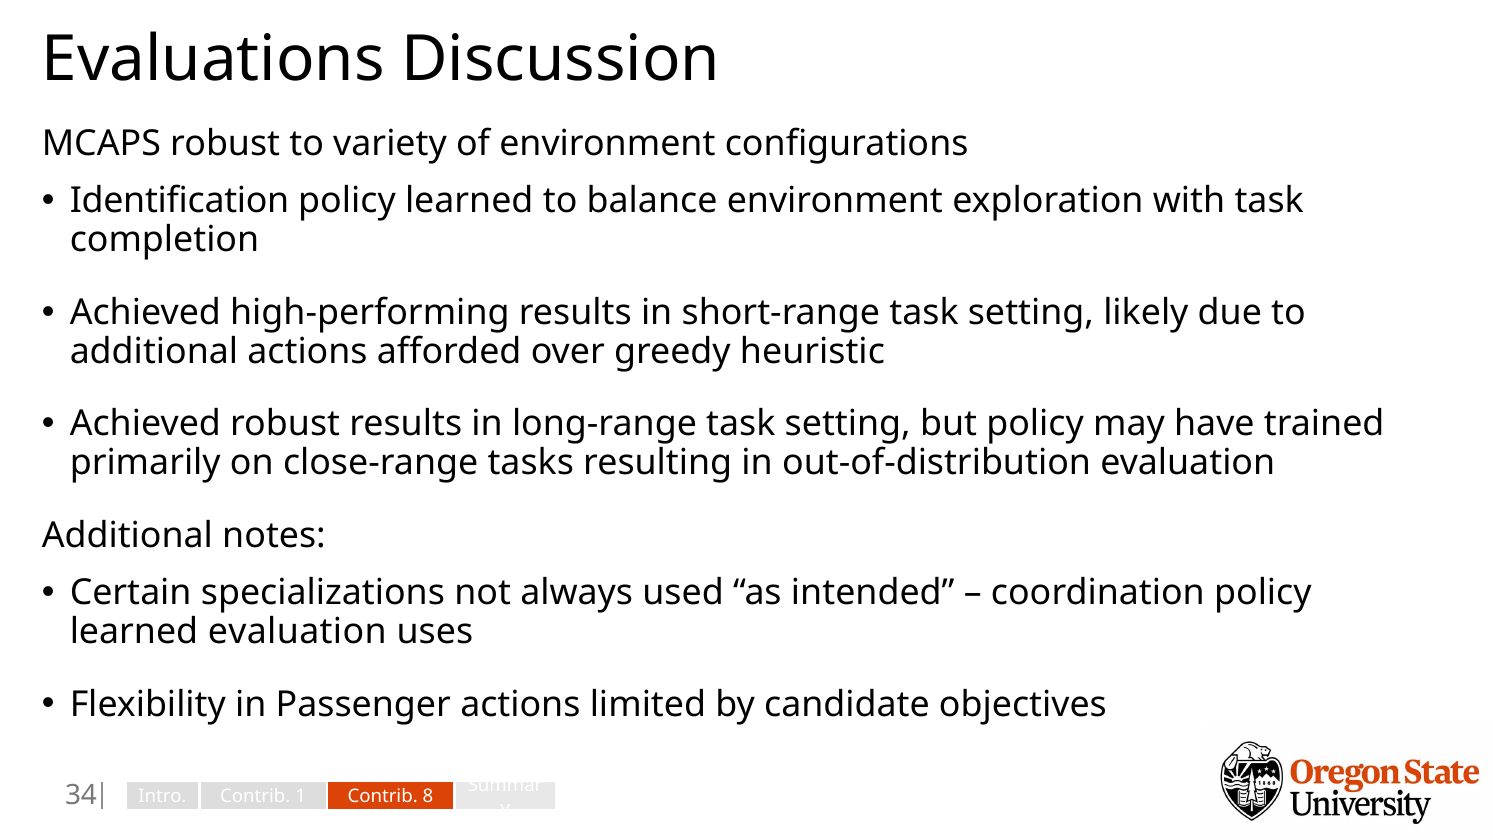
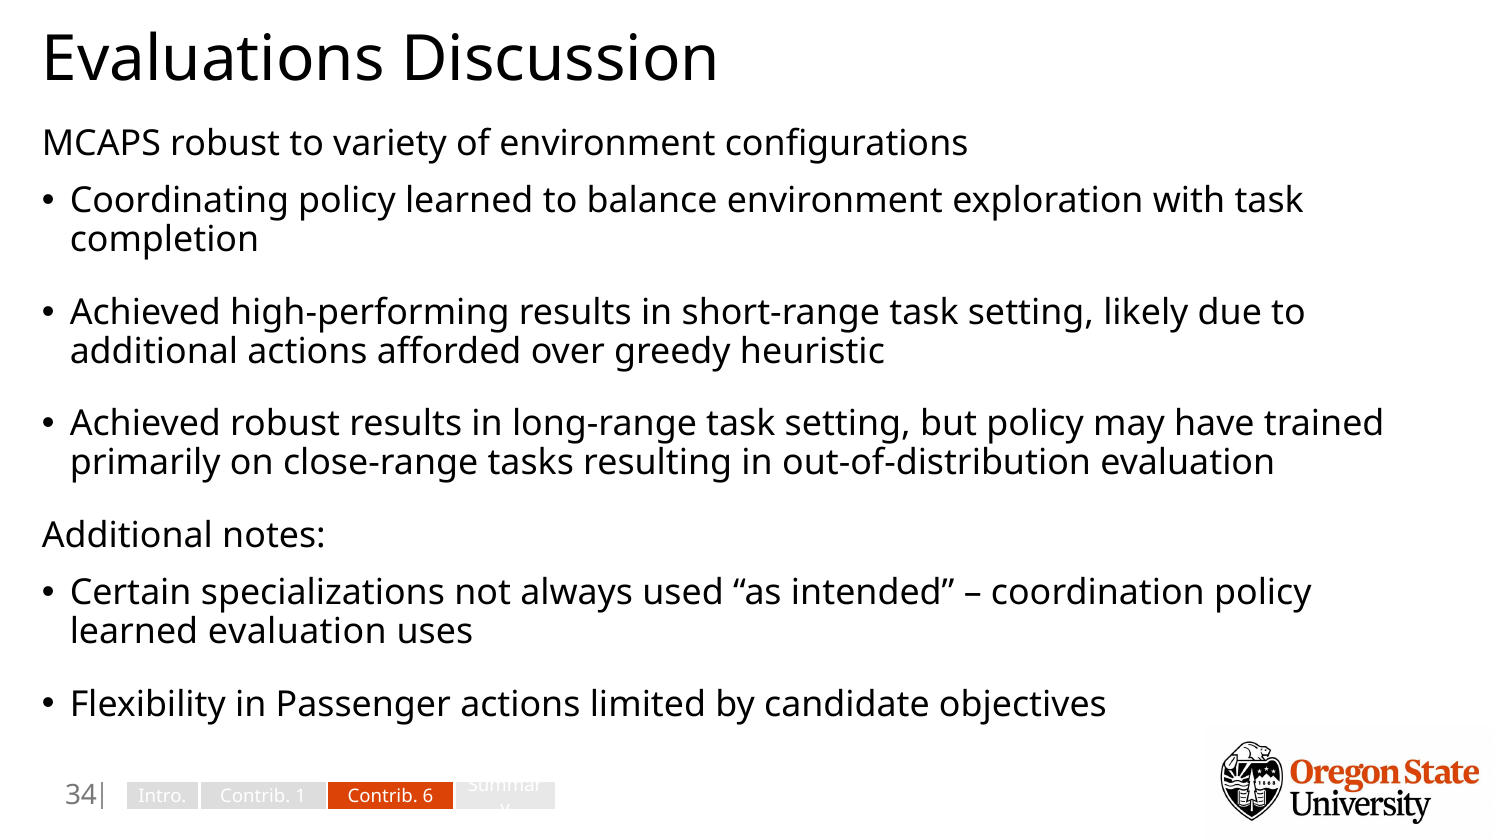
Identification: Identification -> Coordinating
8: 8 -> 6
